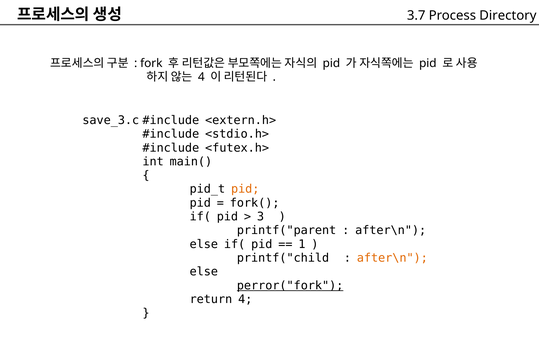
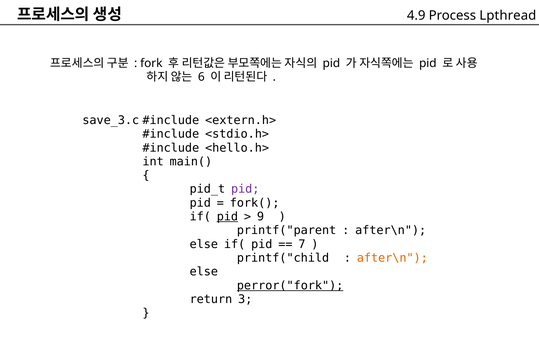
3.7: 3.7 -> 4.9
Directory: Directory -> Lpthread
4 at (201, 77): 4 -> 6
<futex.h>: <futex.h> -> <hello.h>
pid at (245, 189) colour: orange -> purple
pid at (227, 217) underline: none -> present
3: 3 -> 9
1: 1 -> 7
return 4: 4 -> 3
